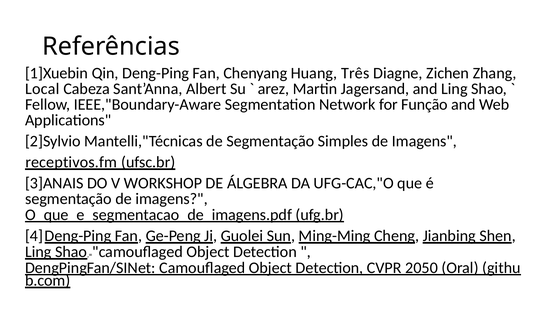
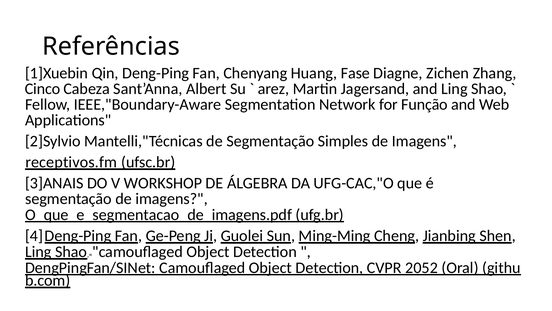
Três: Três -> Fase
Local: Local -> Cinco
2050: 2050 -> 2052
